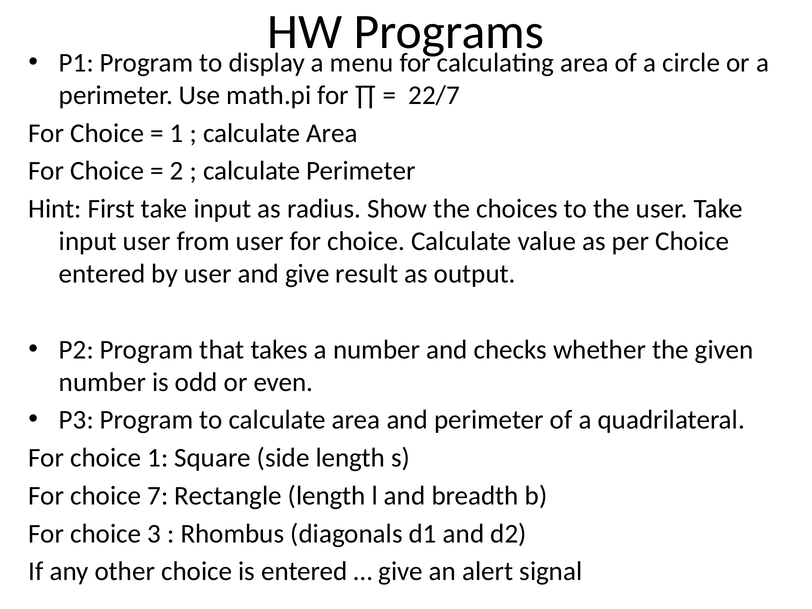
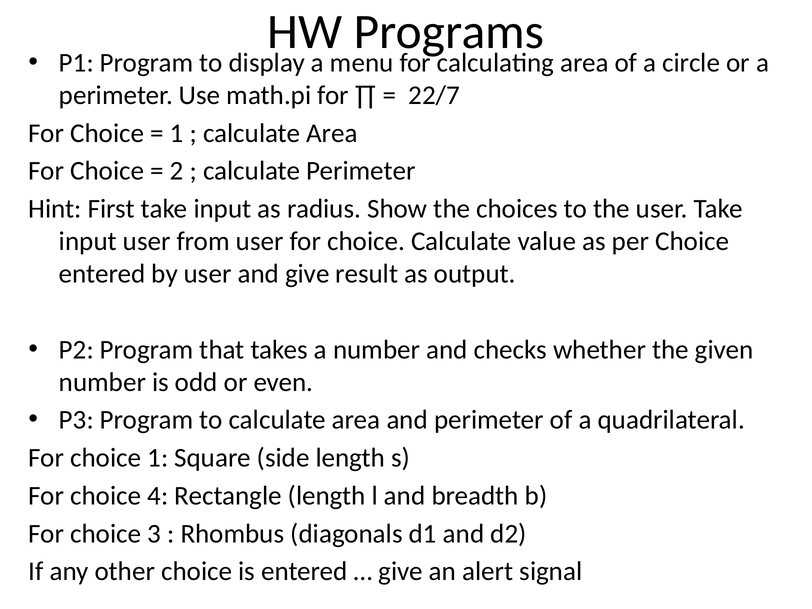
7: 7 -> 4
